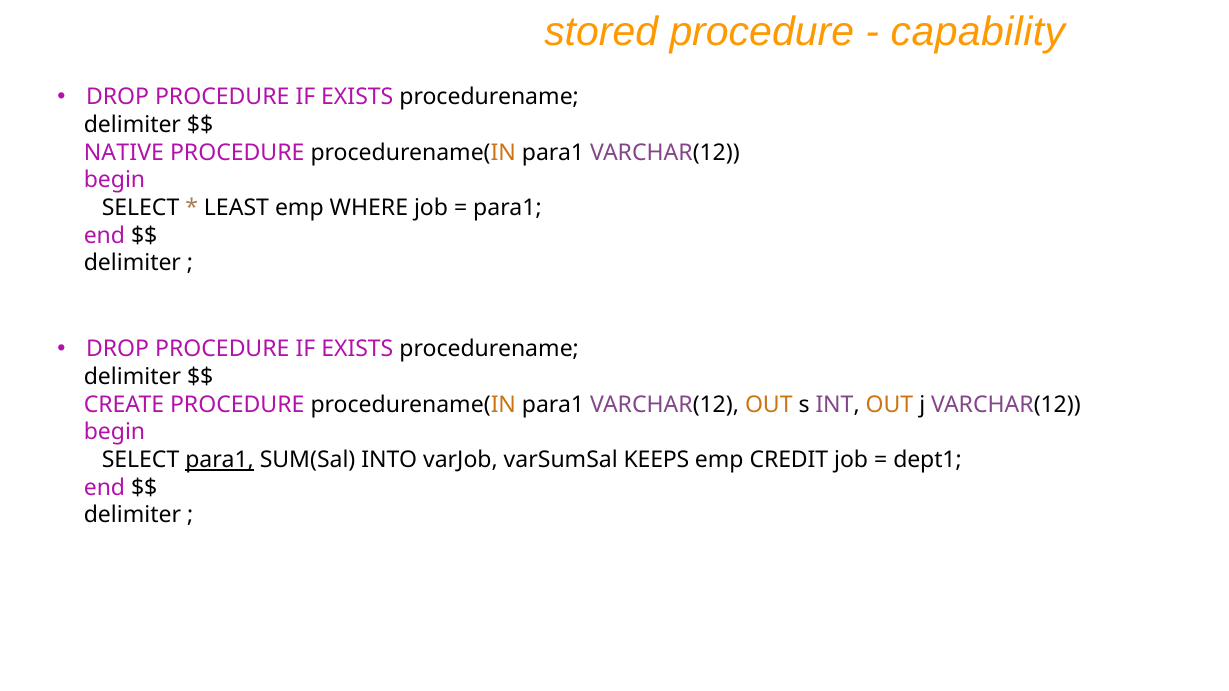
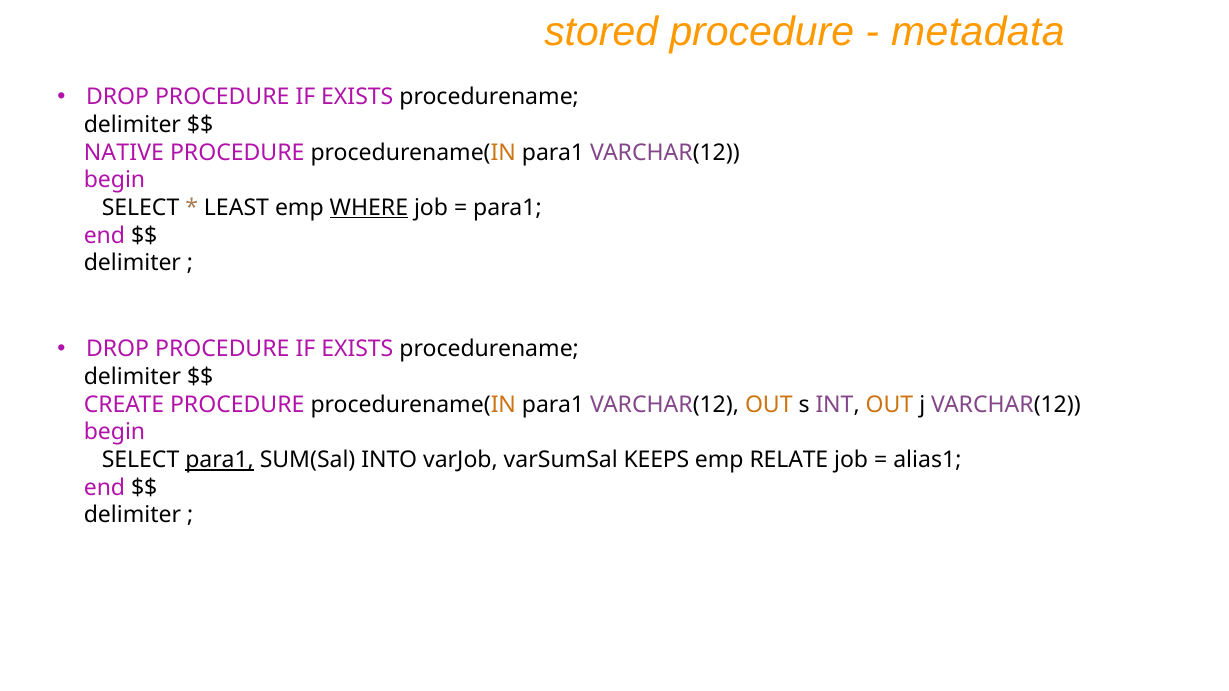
capability: capability -> metadata
WHERE underline: none -> present
CREDIT: CREDIT -> RELATE
dept1: dept1 -> alias1
